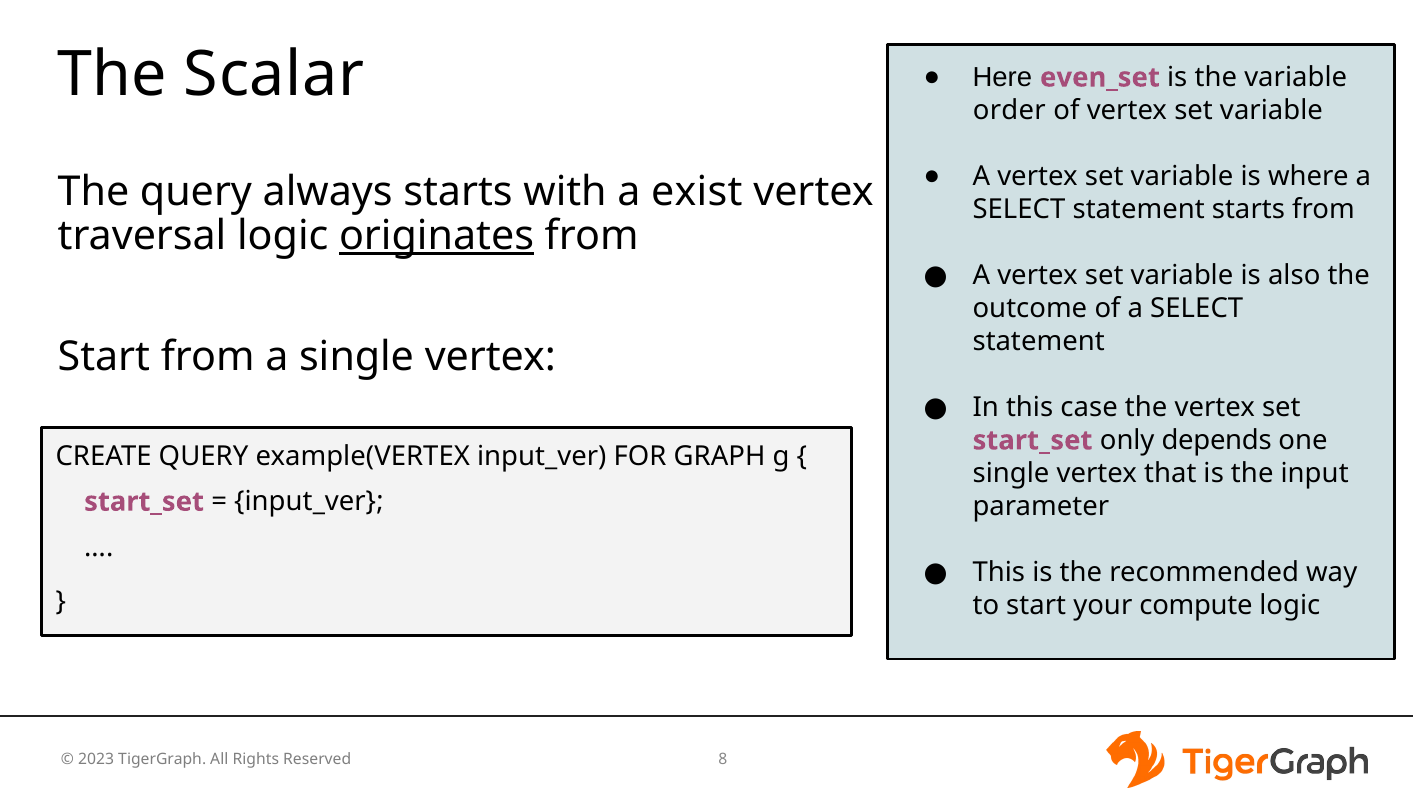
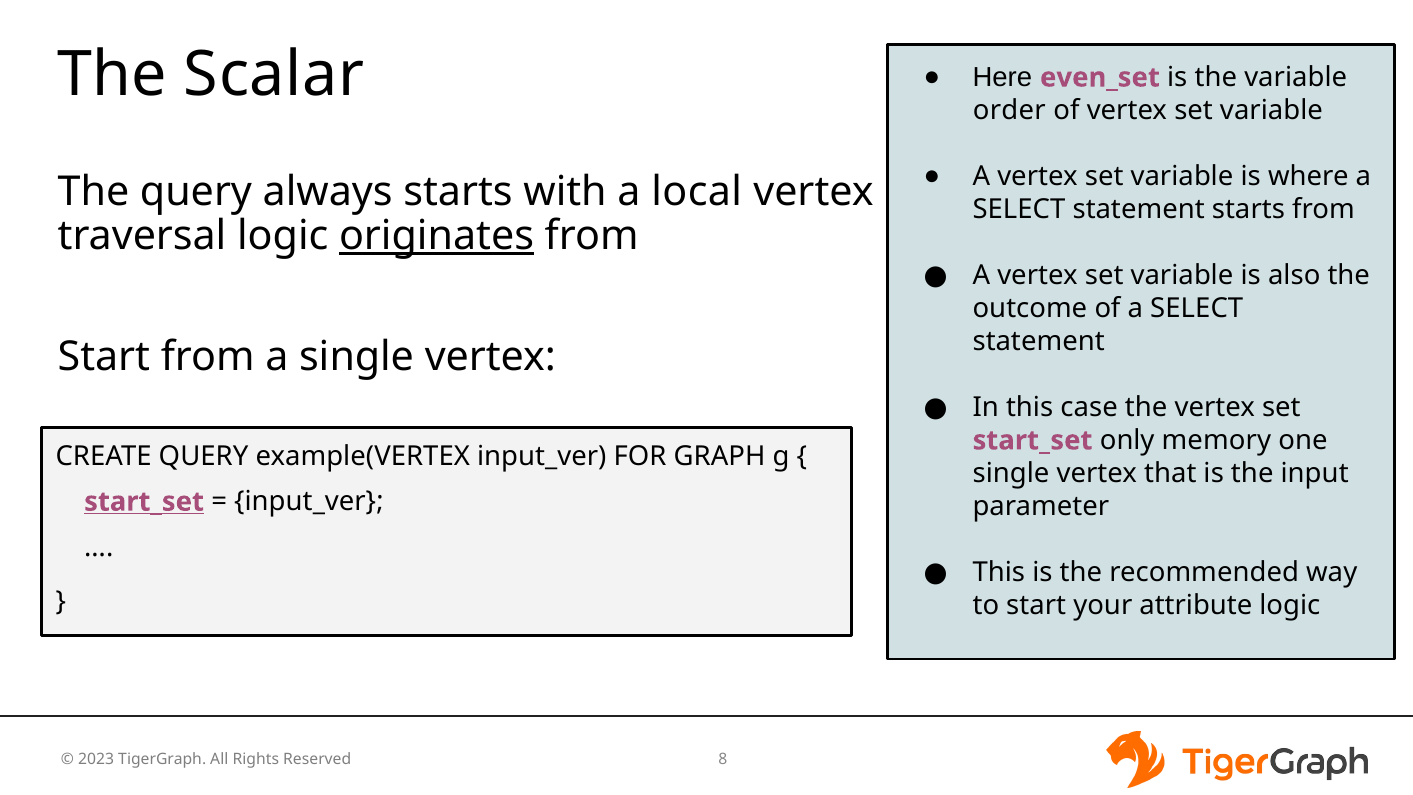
exist: exist -> local
depends: depends -> memory
start_set at (144, 502) underline: none -> present
compute: compute -> attribute
